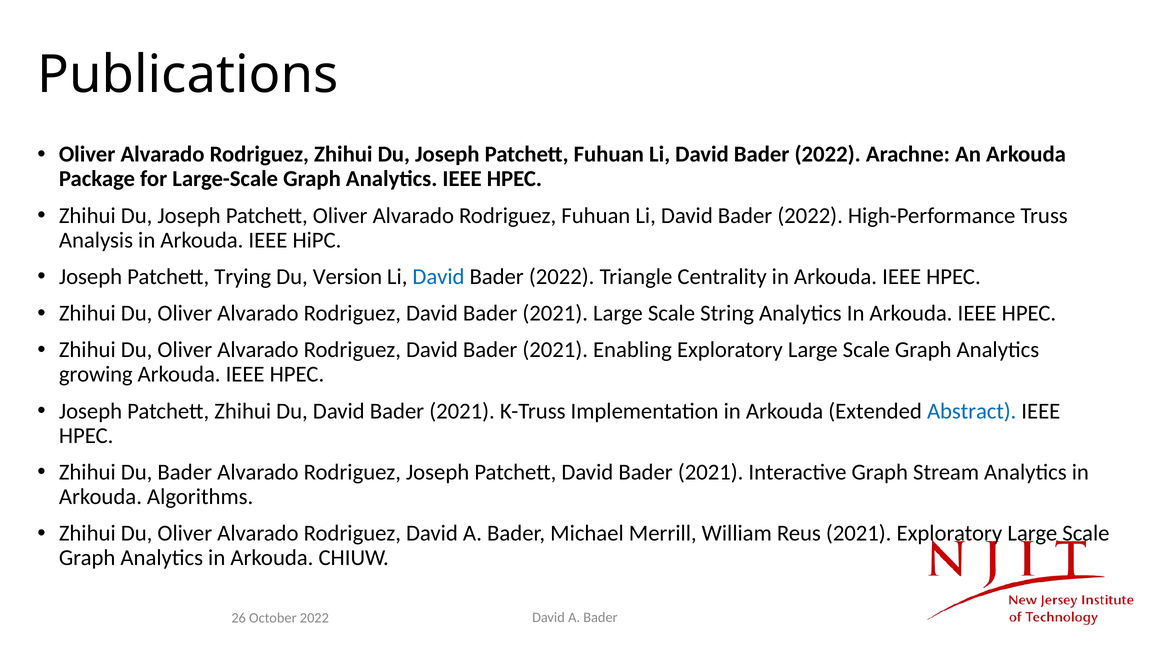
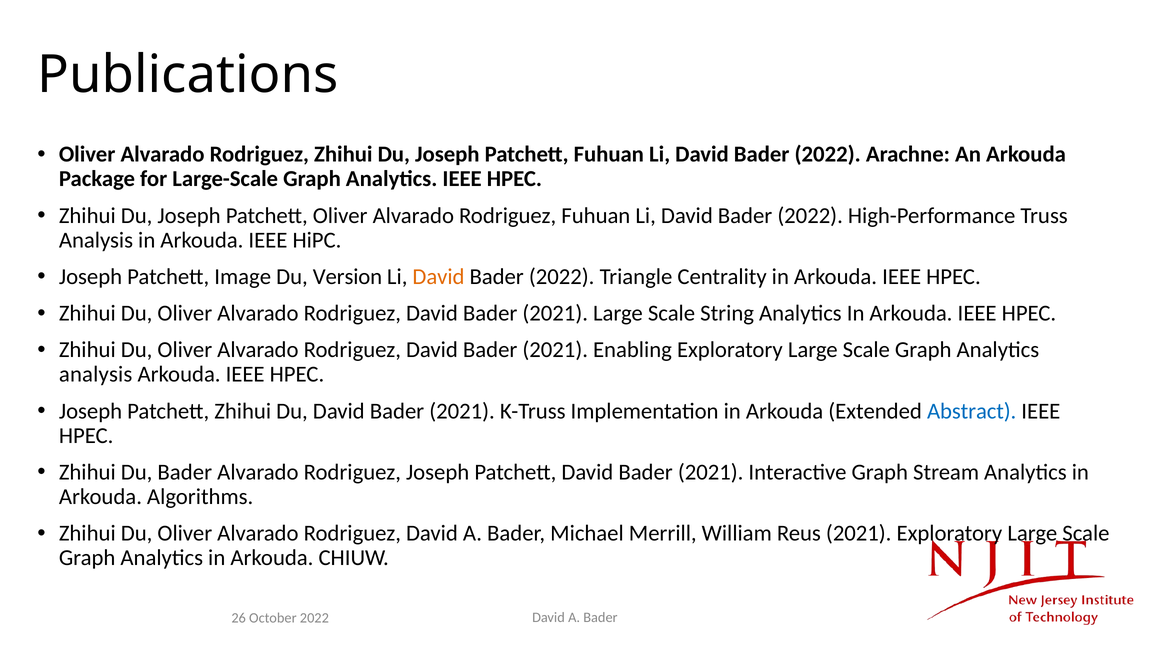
Trying: Trying -> Image
David at (438, 277) colour: blue -> orange
growing at (96, 374): growing -> analysis
